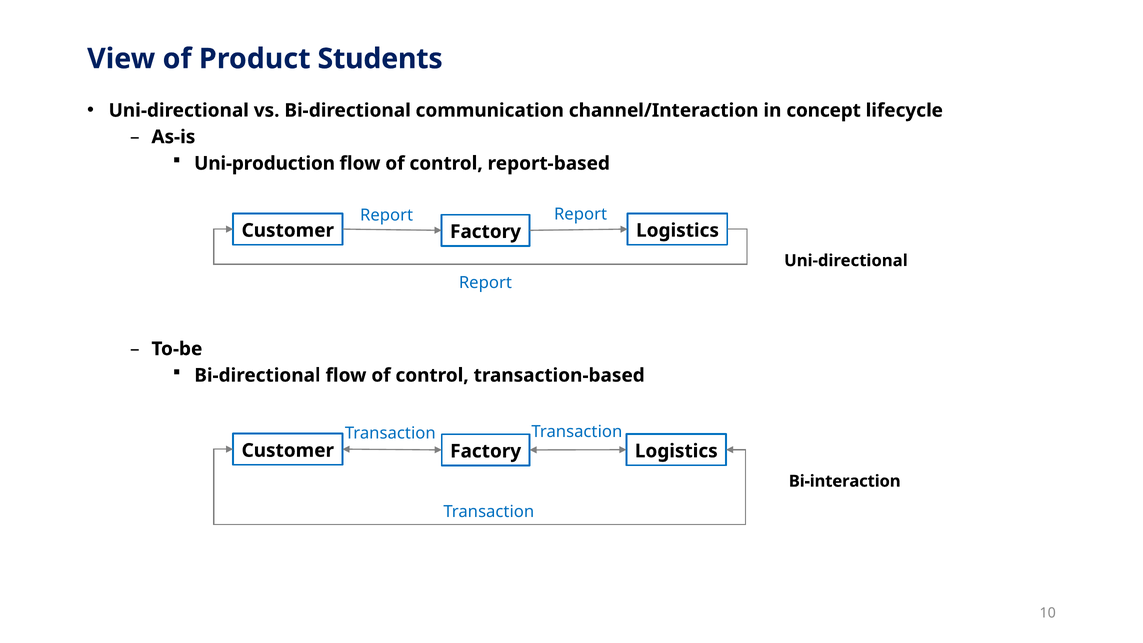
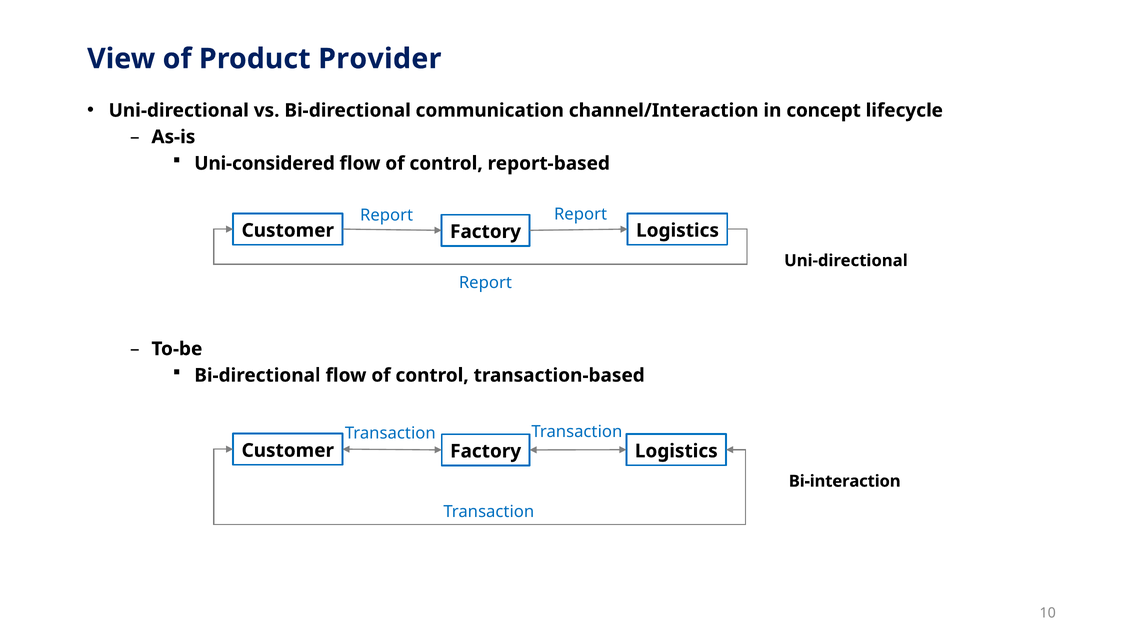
Students: Students -> Provider
Uni-production: Uni-production -> Uni-considered
